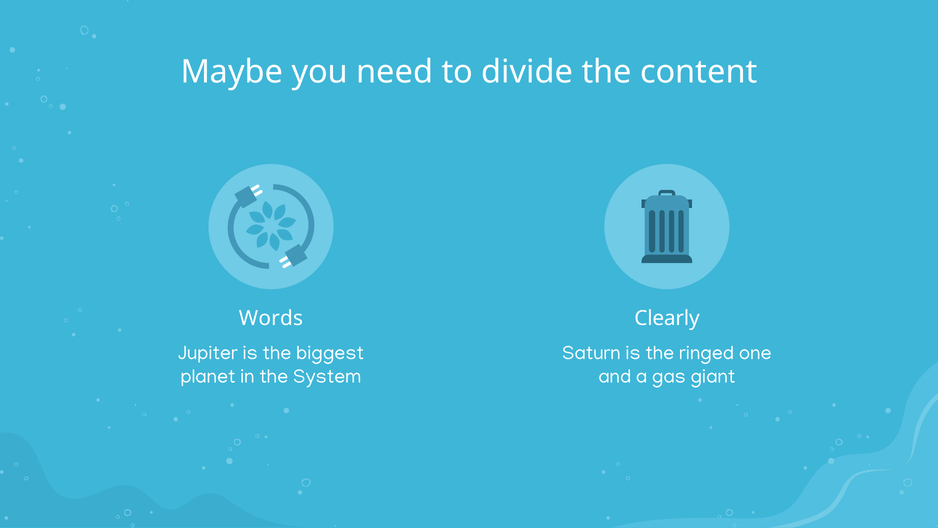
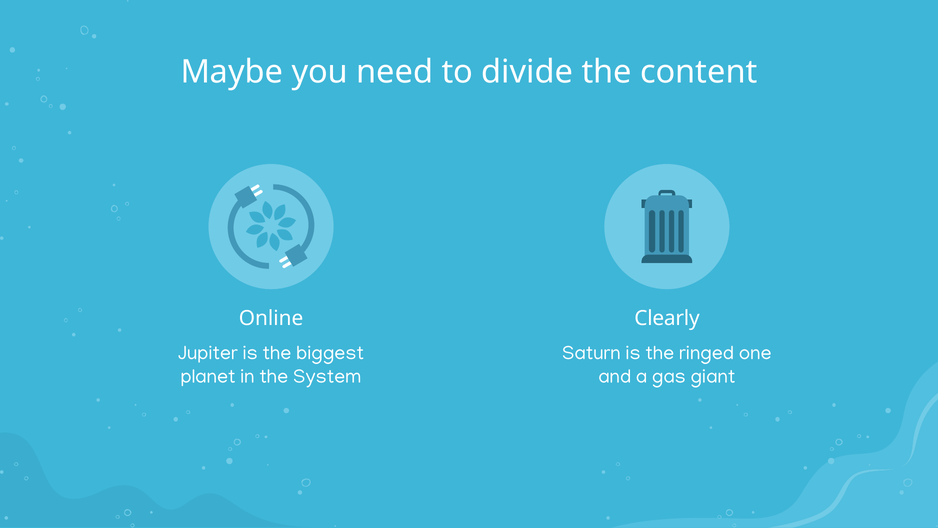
Words: Words -> Online
